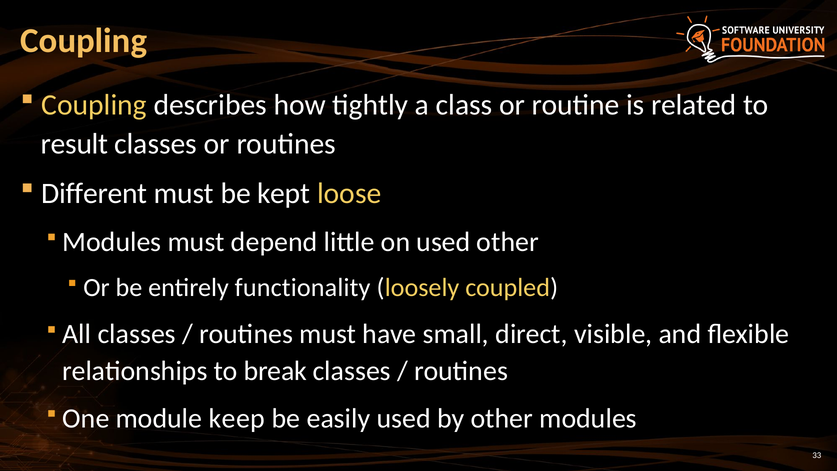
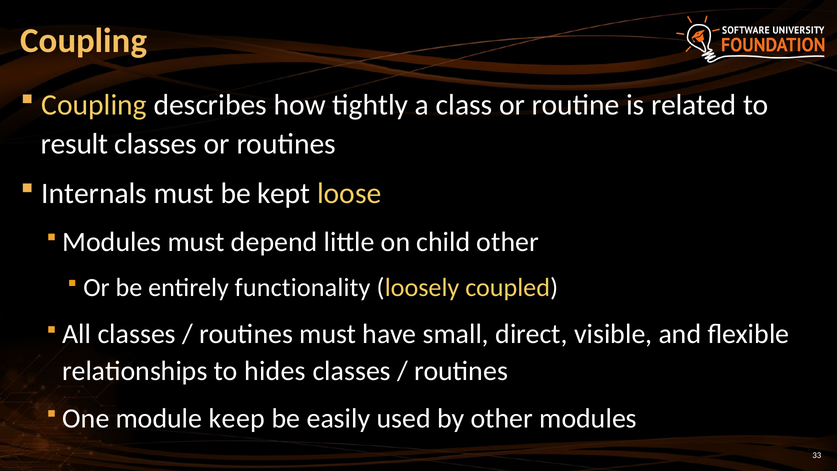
Different: Different -> Internals
on used: used -> child
break: break -> hides
